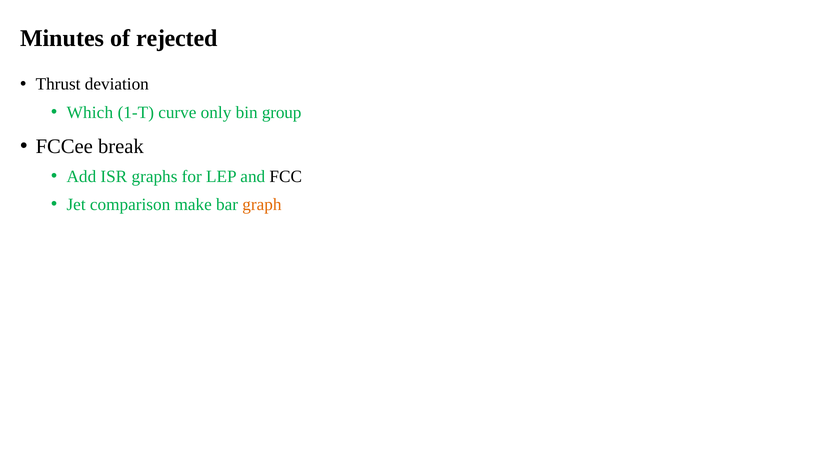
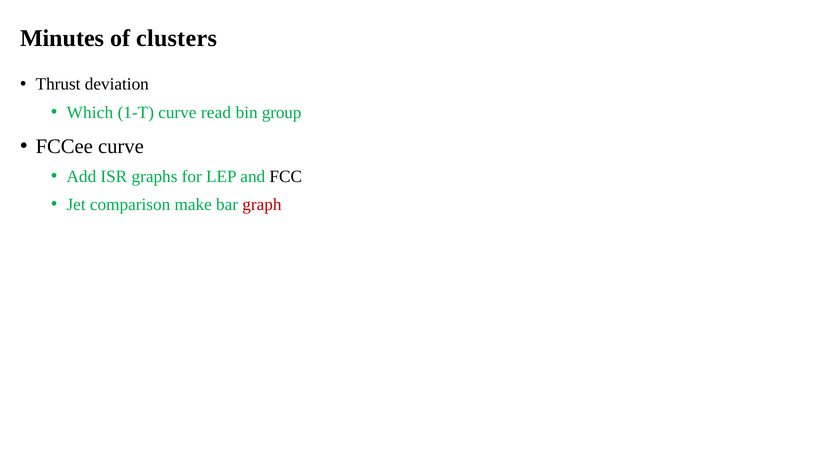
rejected: rejected -> clusters
only: only -> read
FCCee break: break -> curve
graph colour: orange -> red
